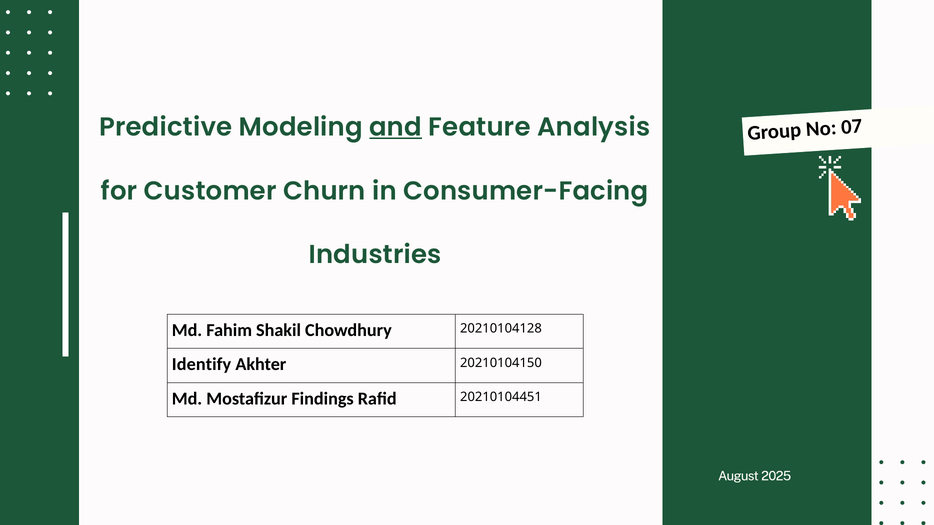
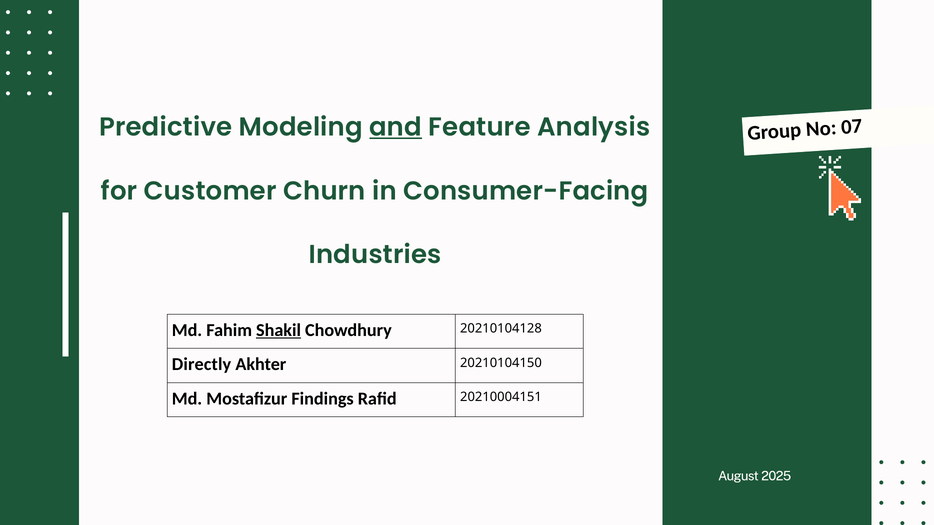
Shakil underline: none -> present
Identify: Identify -> Directly
20210104451: 20210104451 -> 20210004151
